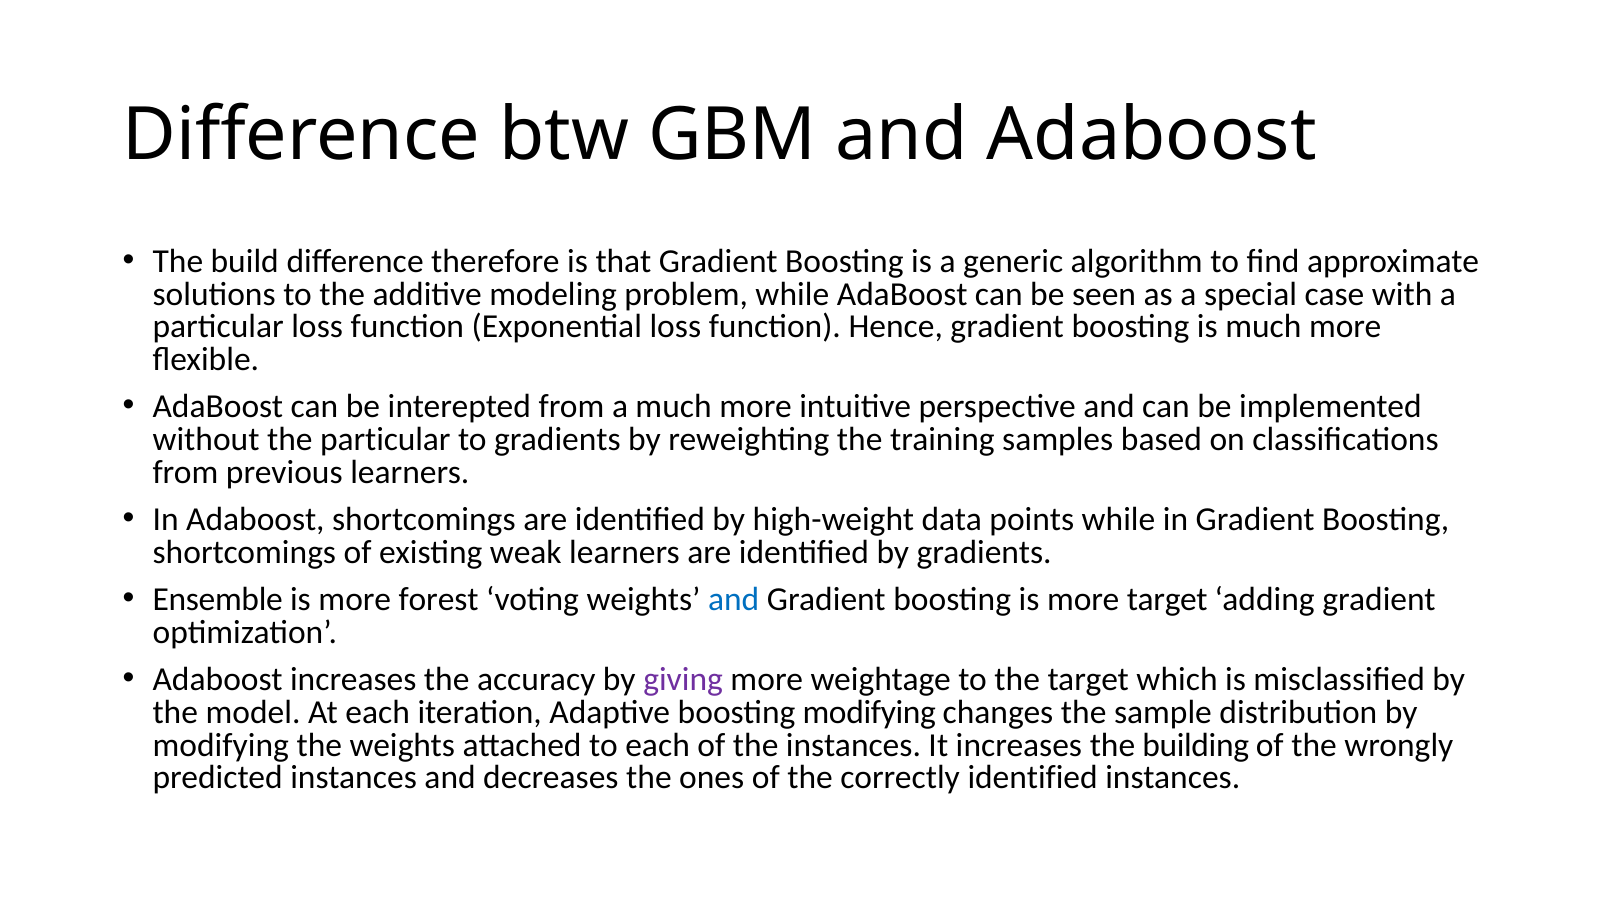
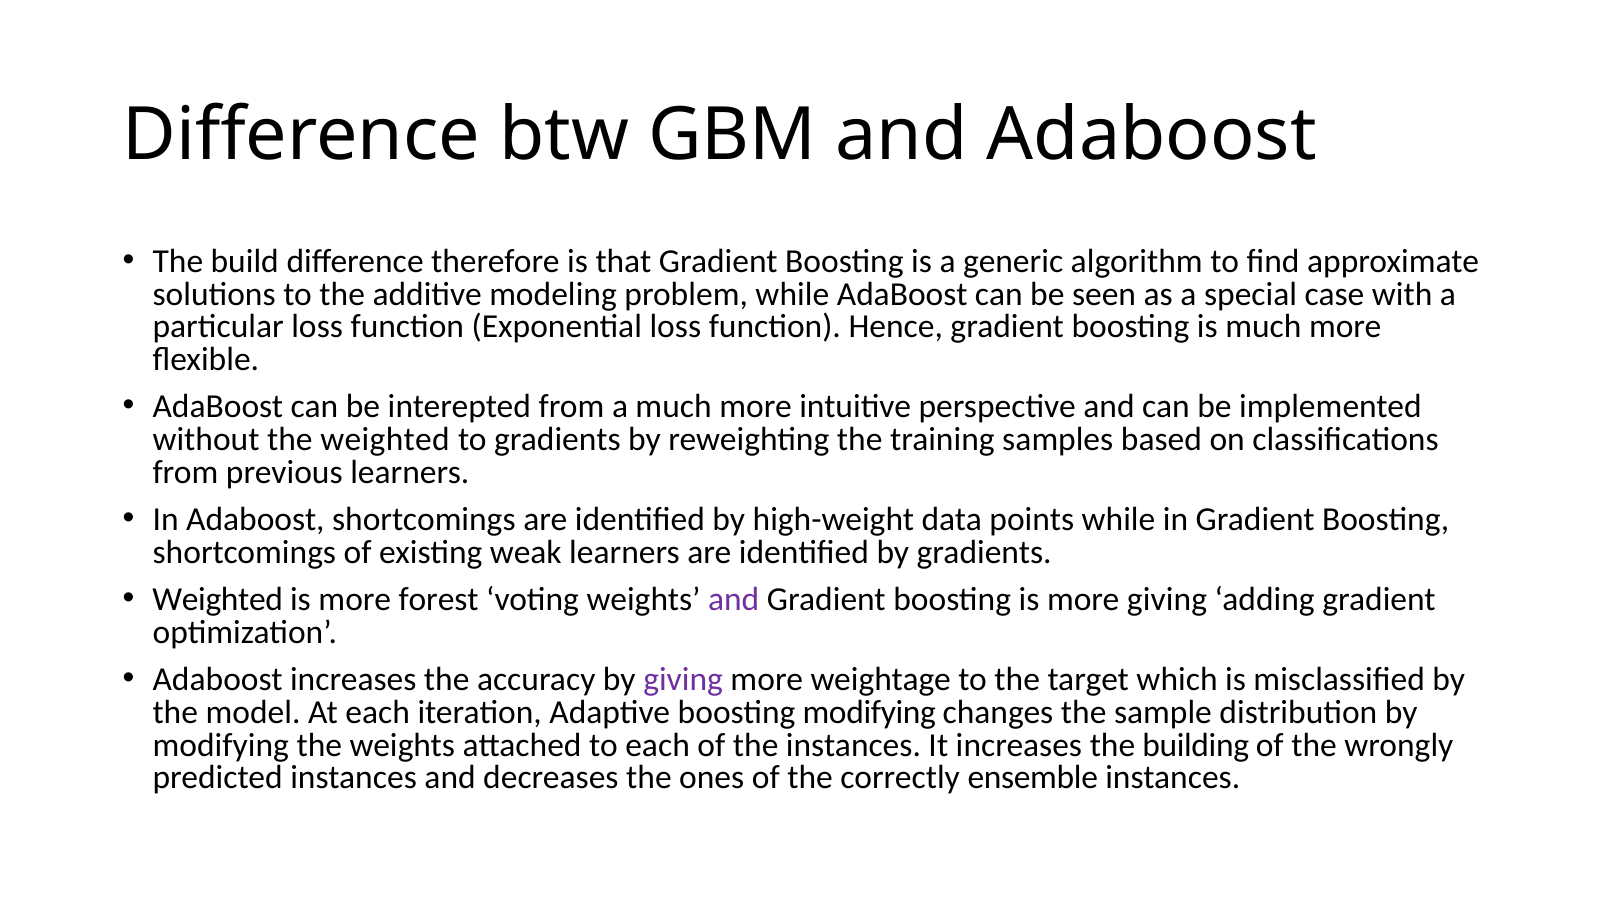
the particular: particular -> weighted
Ensemble at (218, 600): Ensemble -> Weighted
and at (734, 600) colour: blue -> purple
more target: target -> giving
correctly identified: identified -> ensemble
